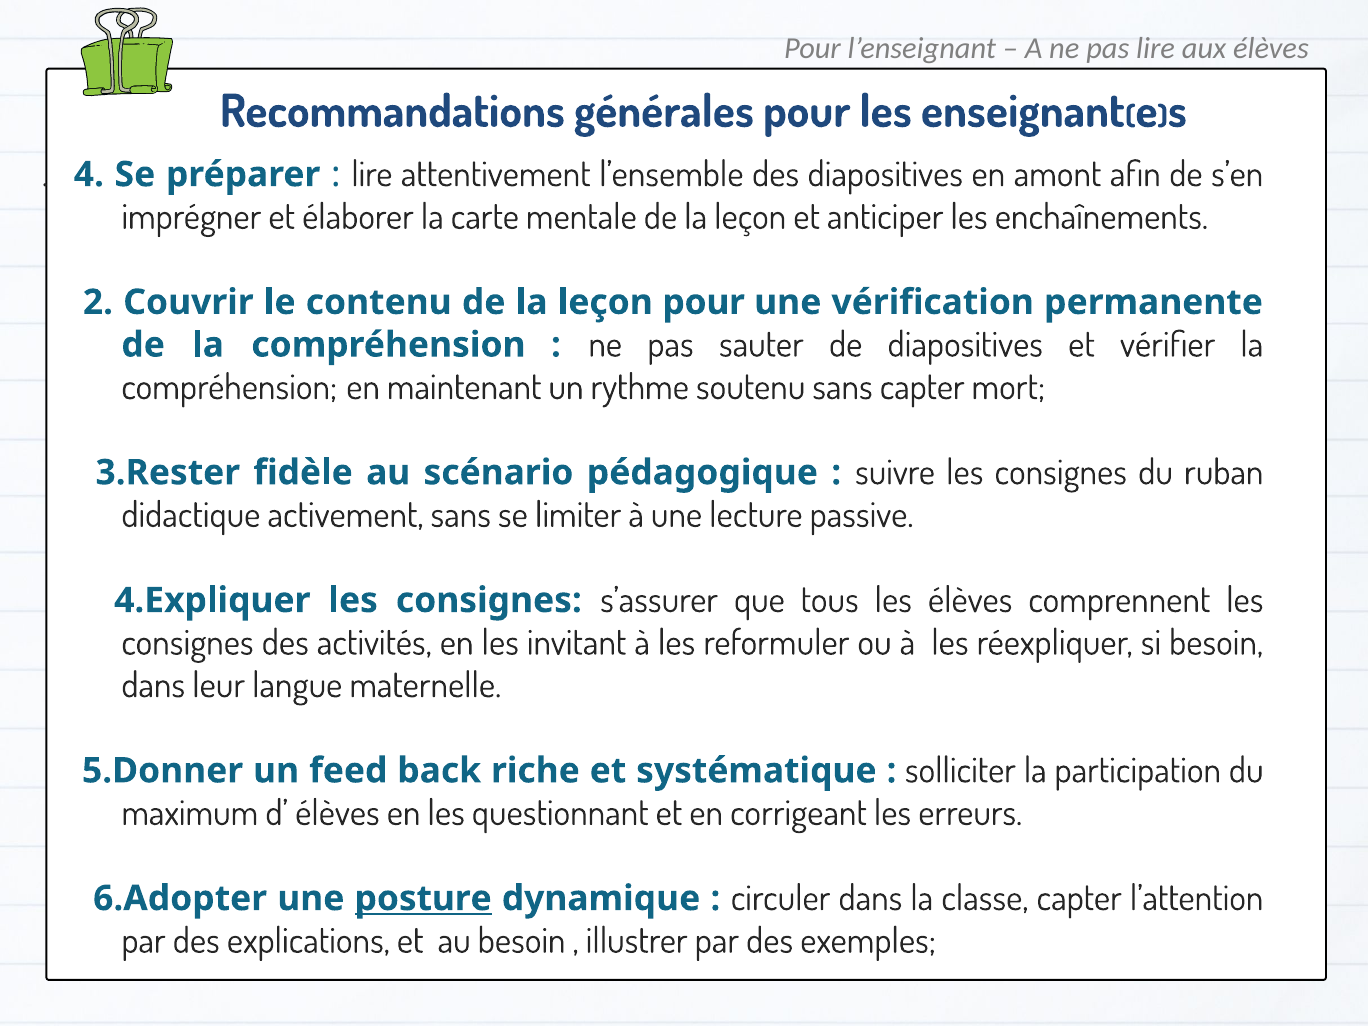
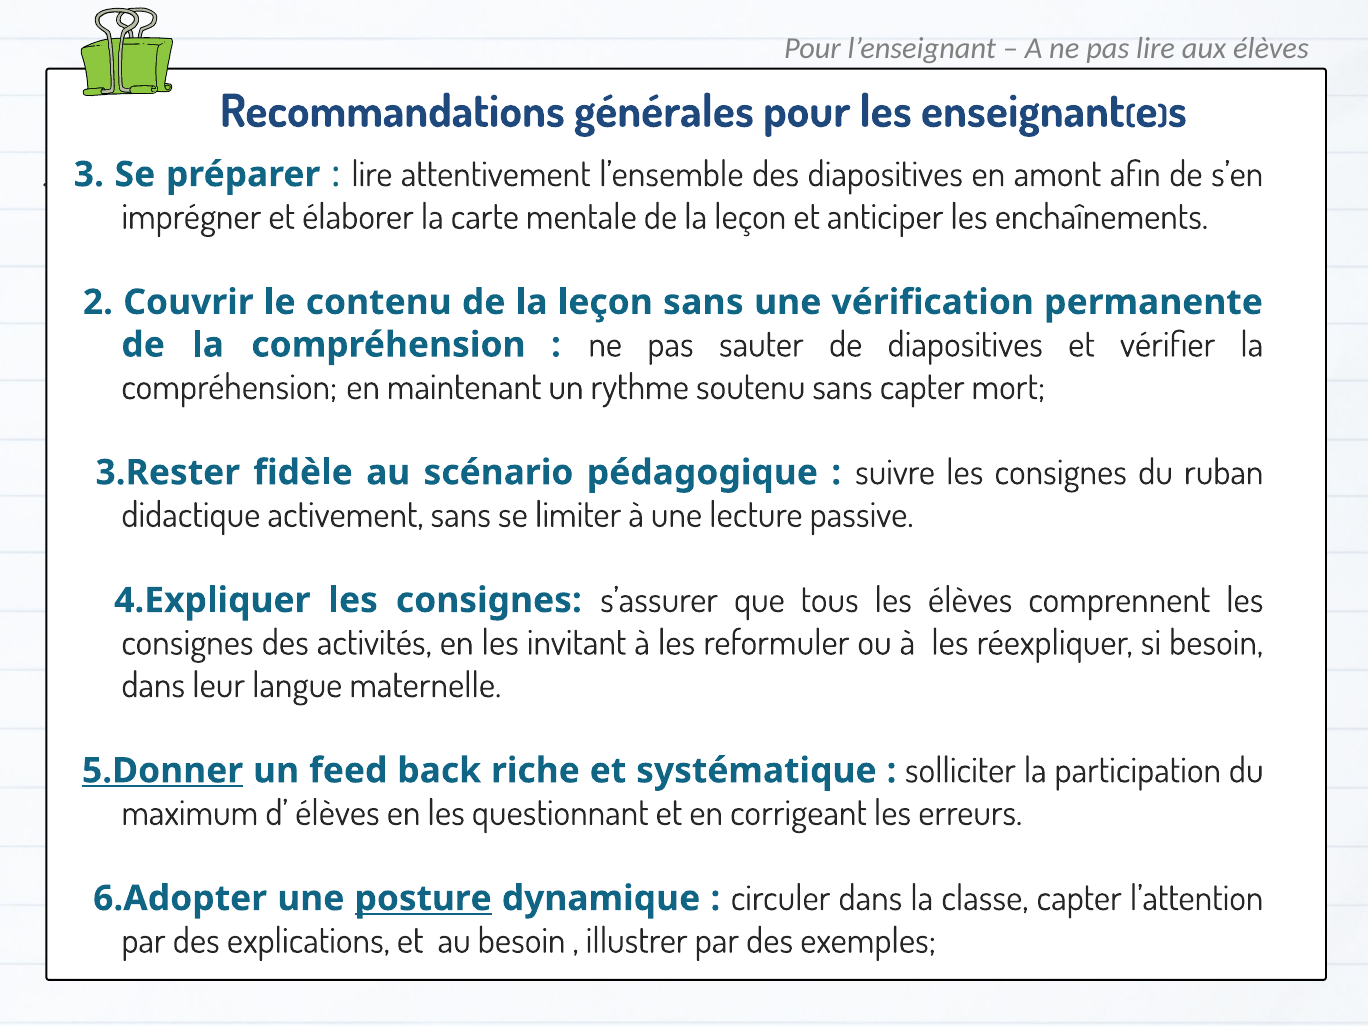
4: 4 -> 3
leçon pour: pour -> sans
5.Donner underline: none -> present
